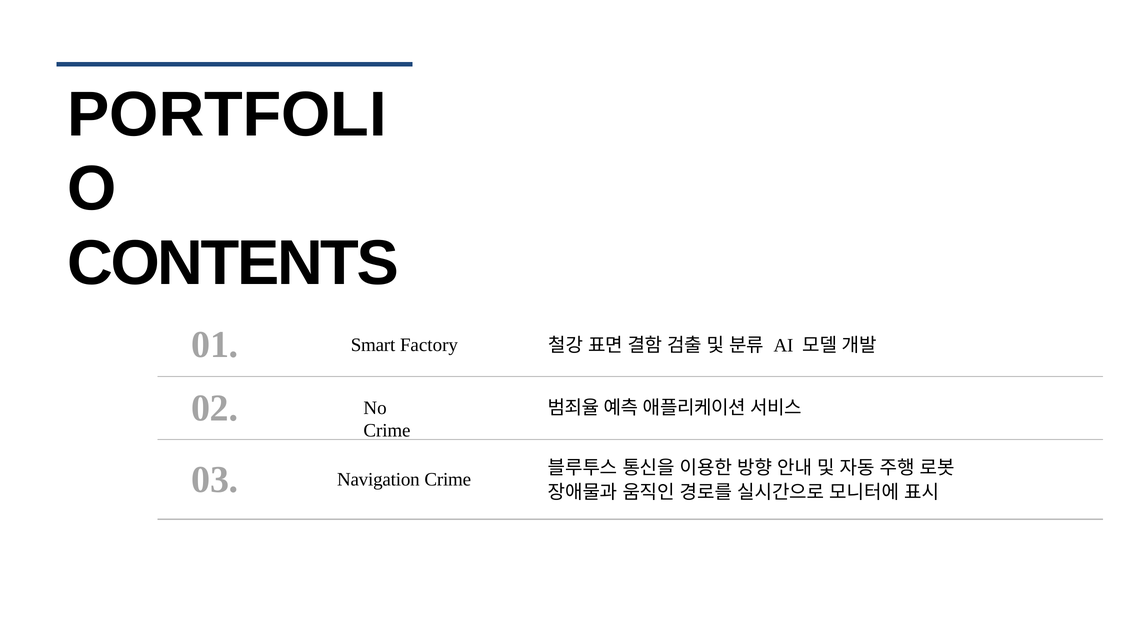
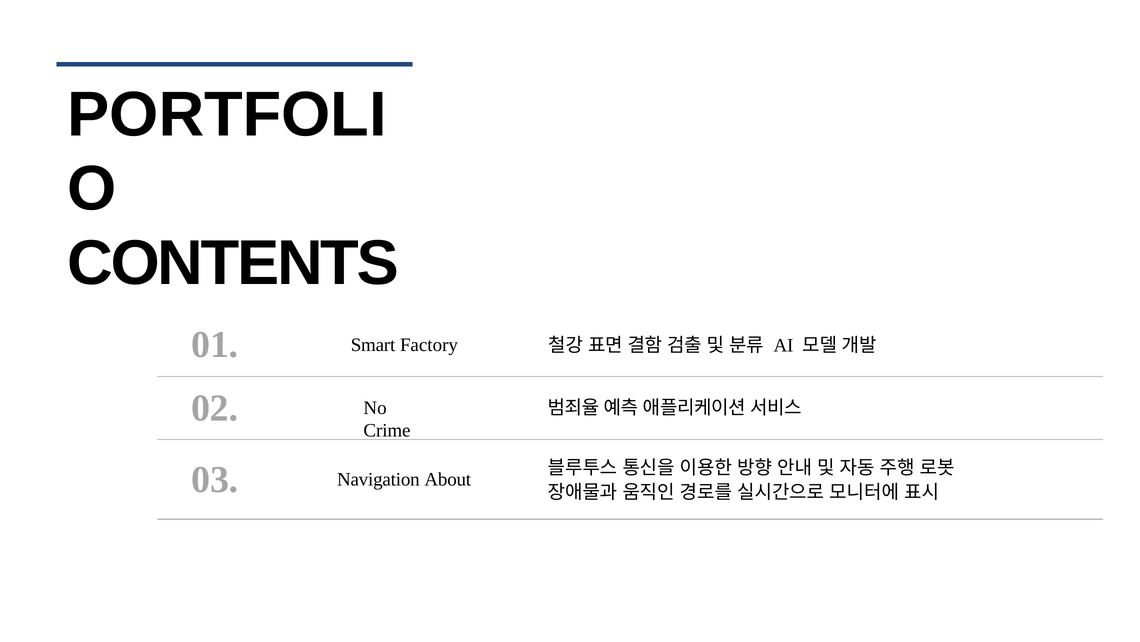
Navigation Crime: Crime -> About
